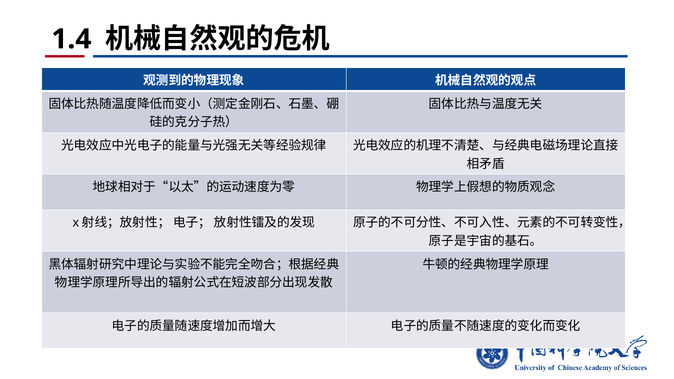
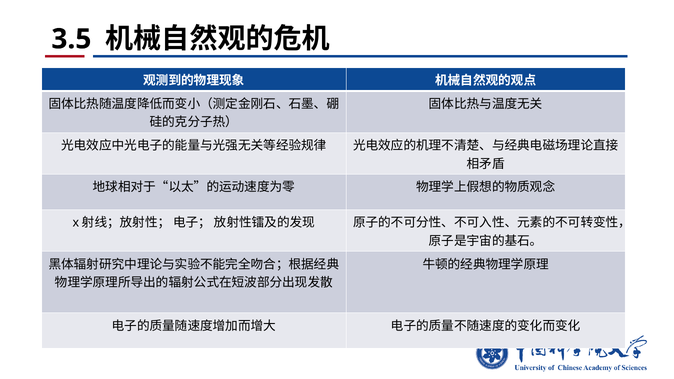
1.4: 1.4 -> 3.5
